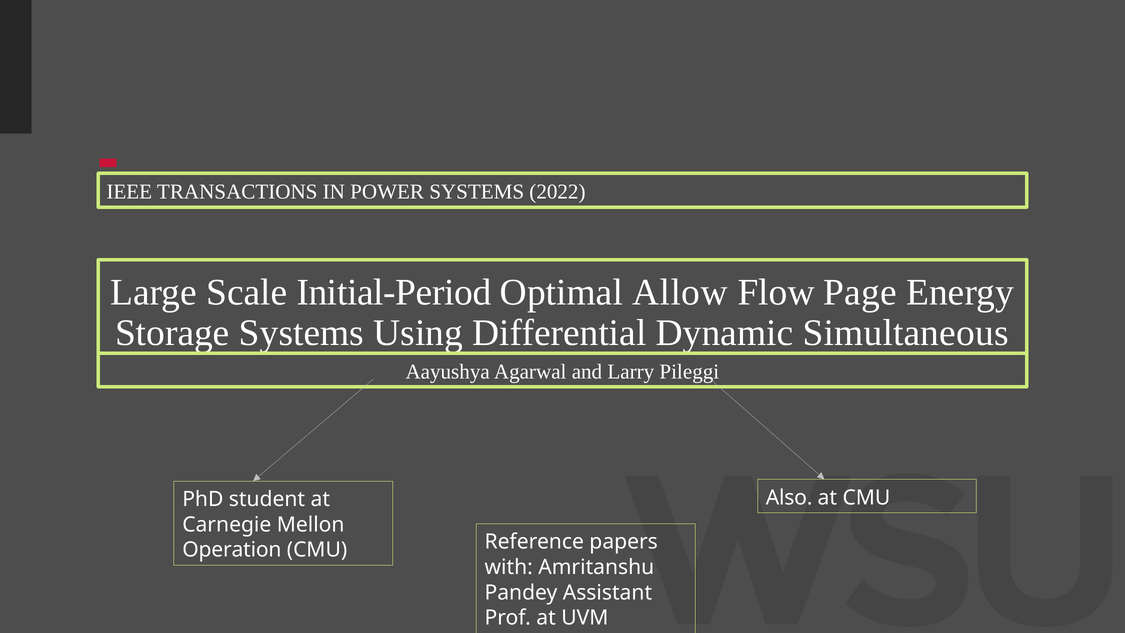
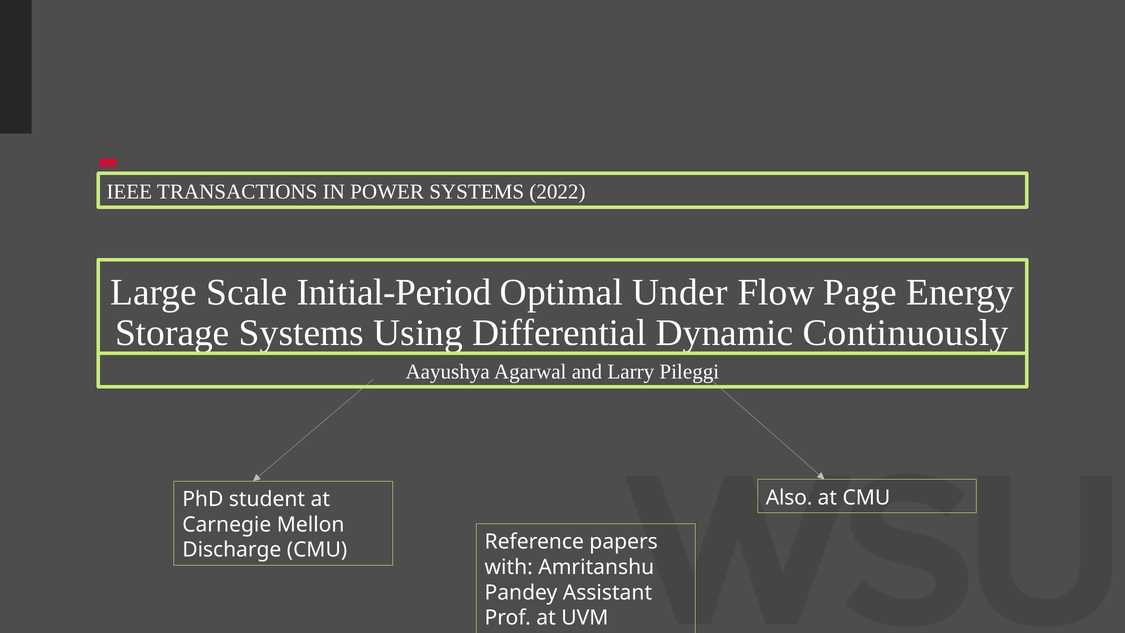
Allow: Allow -> Under
Simultaneous: Simultaneous -> Continuously
Operation: Operation -> Discharge
